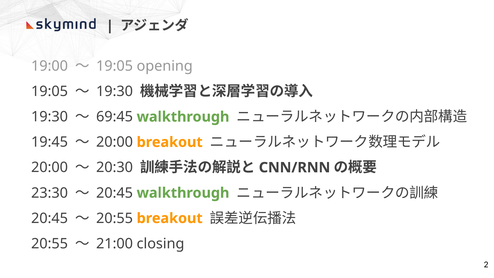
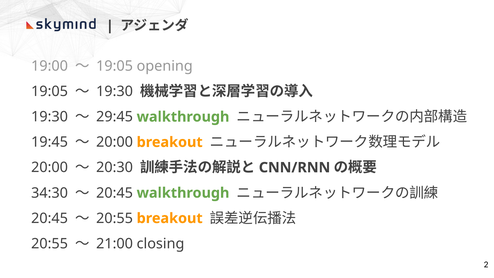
69:45: 69:45 -> 29:45
23:30: 23:30 -> 34:30
